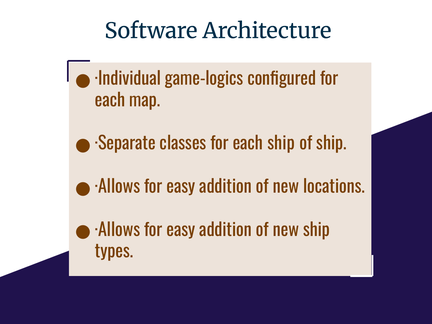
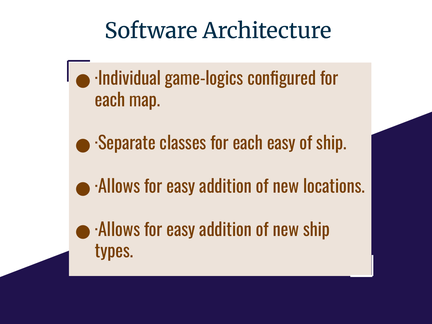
each ship: ship -> easy
